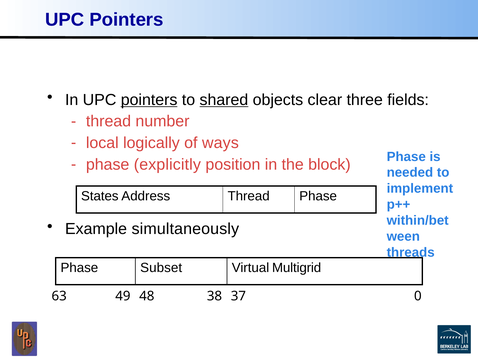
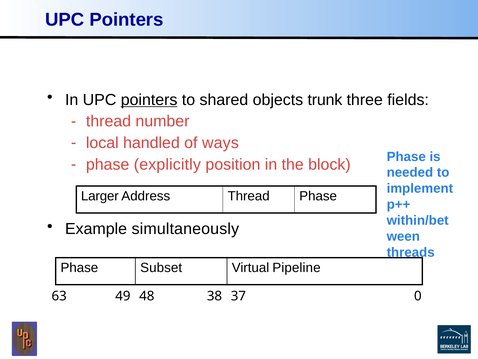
shared underline: present -> none
clear: clear -> trunk
logically: logically -> handled
States: States -> Larger
Multigrid: Multigrid -> Pipeline
